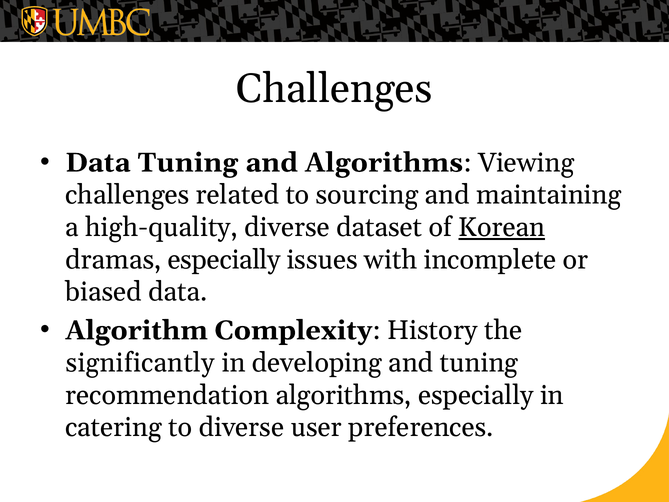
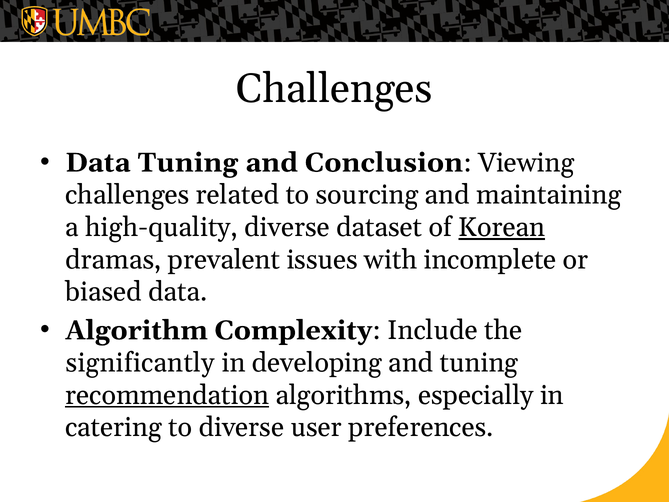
and Algorithms: Algorithms -> Conclusion
dramas especially: especially -> prevalent
History: History -> Include
recommendation underline: none -> present
